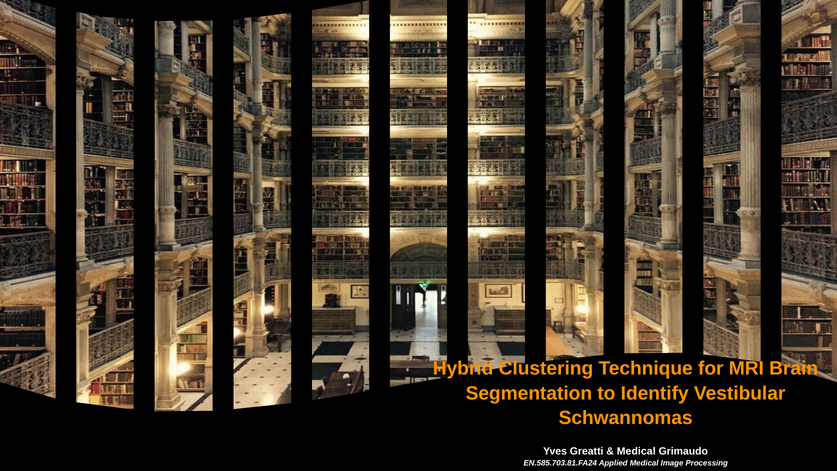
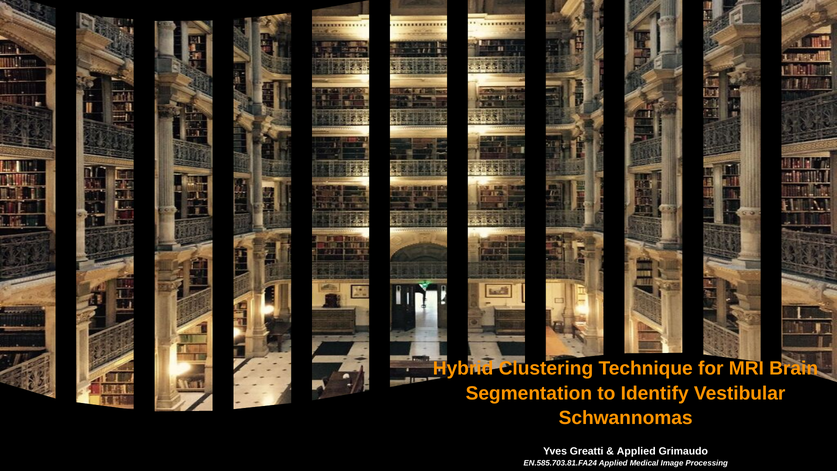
Medical at (636, 451): Medical -> Applied
